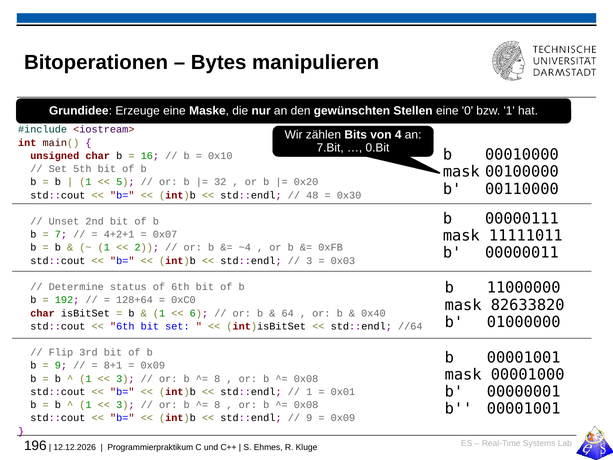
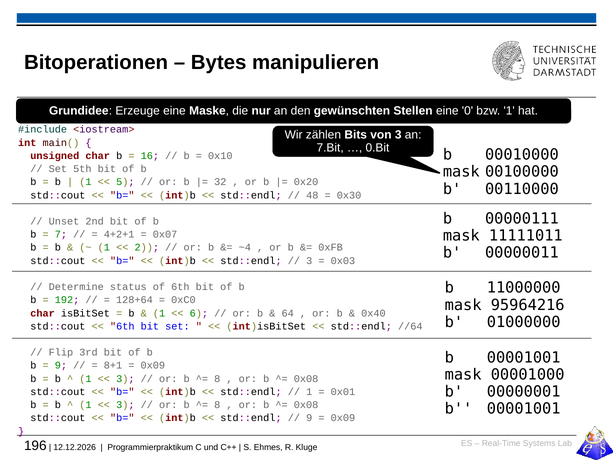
von 4: 4 -> 3
82633820: 82633820 -> 95964216
